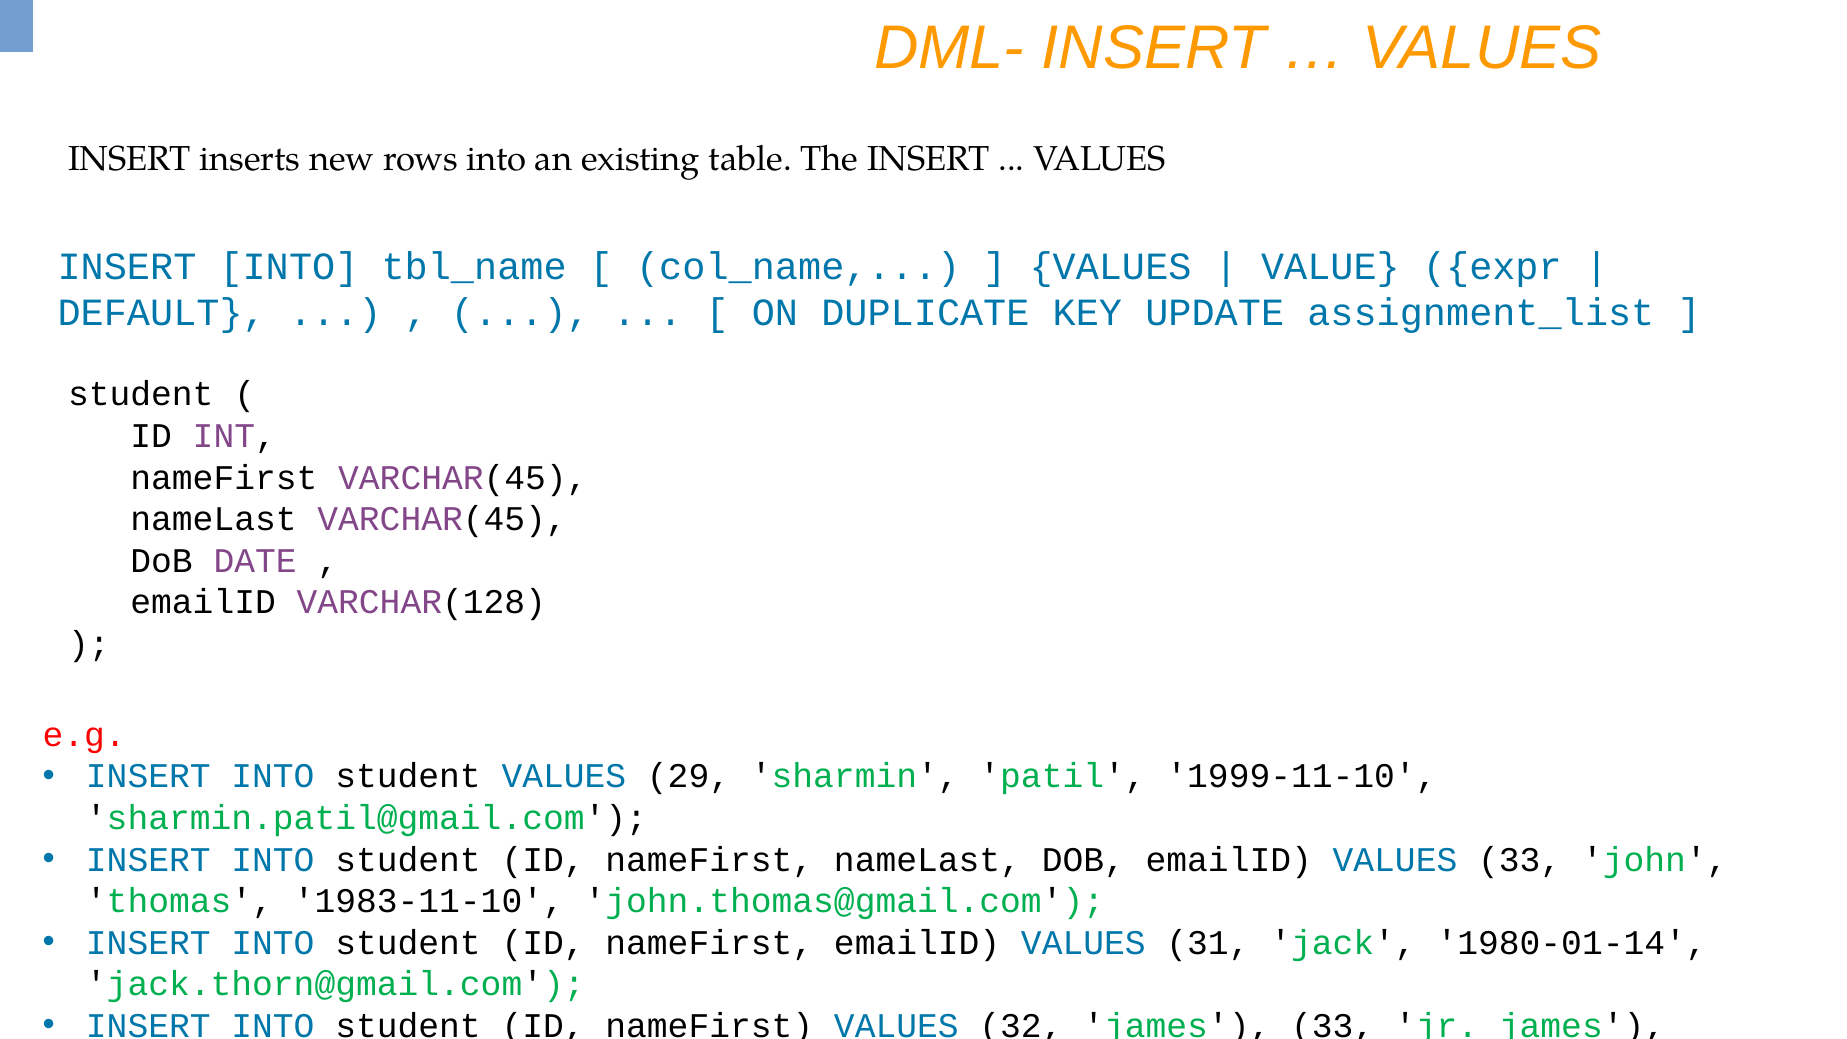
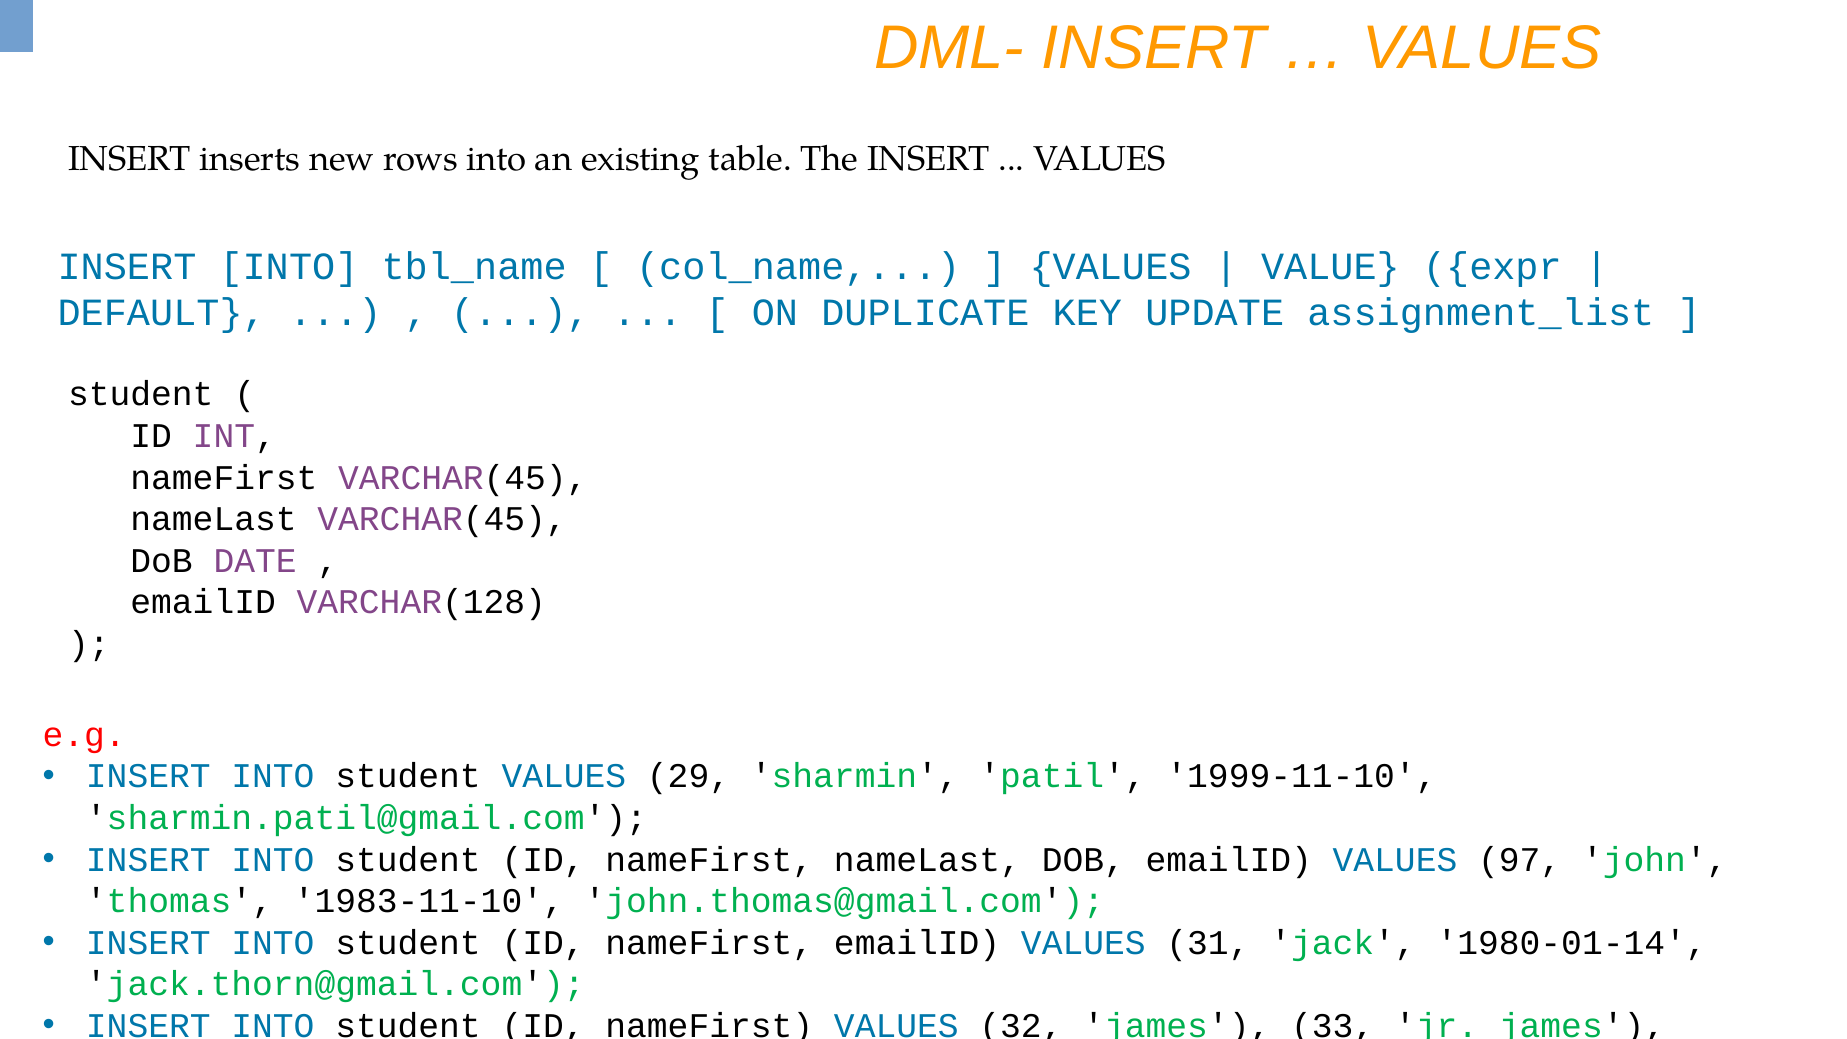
VALUES 33: 33 -> 97
